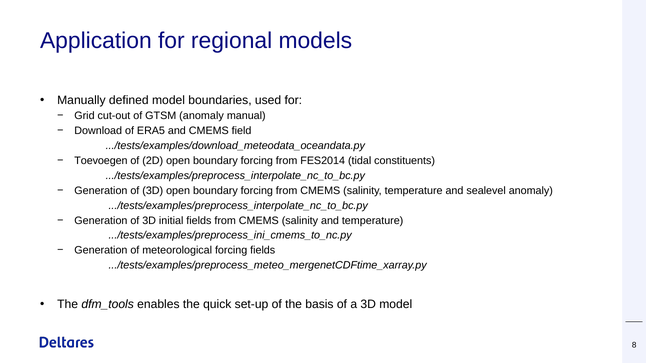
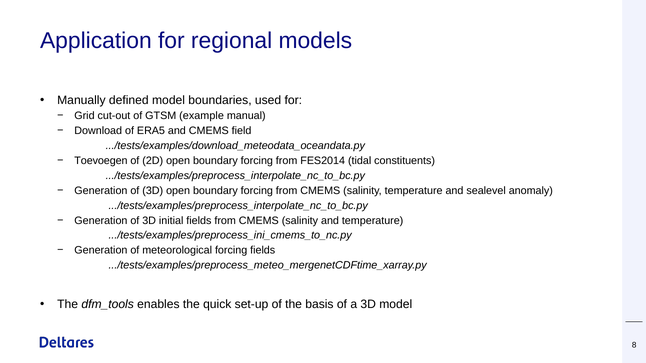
GTSM anomaly: anomaly -> example
